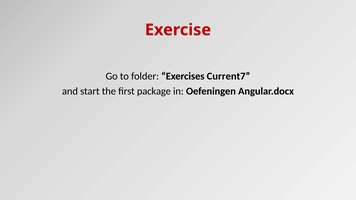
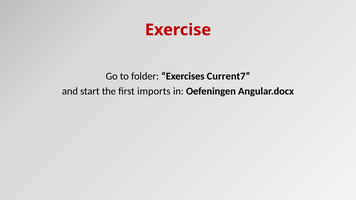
package: package -> imports
